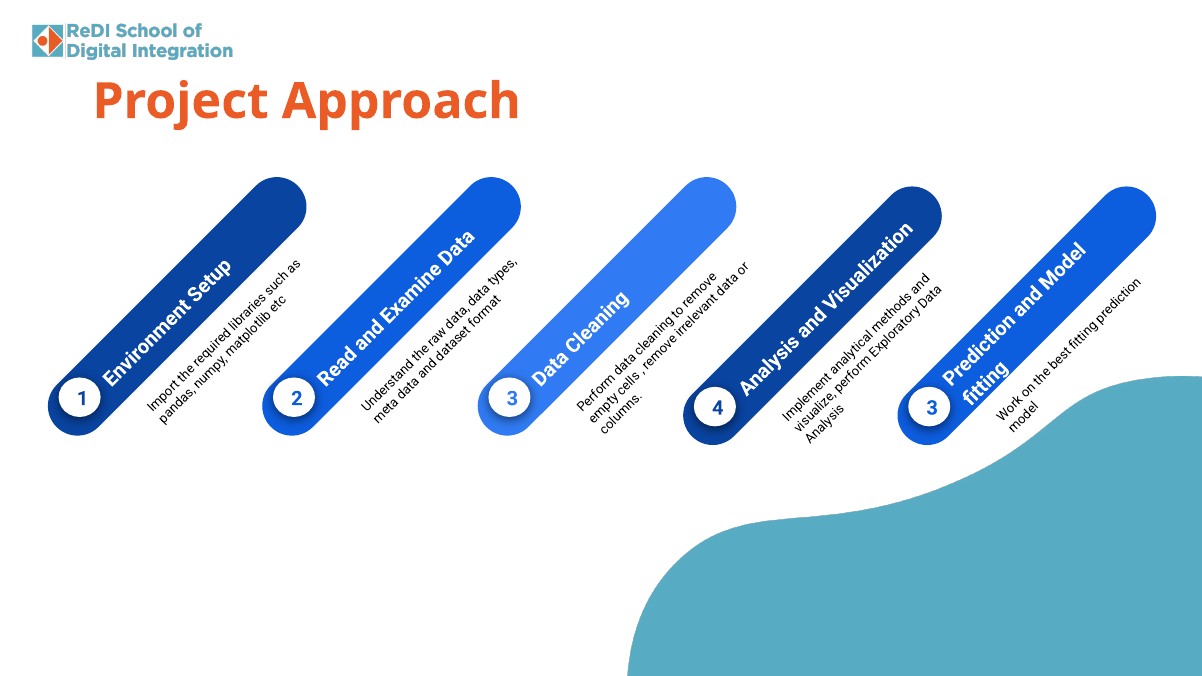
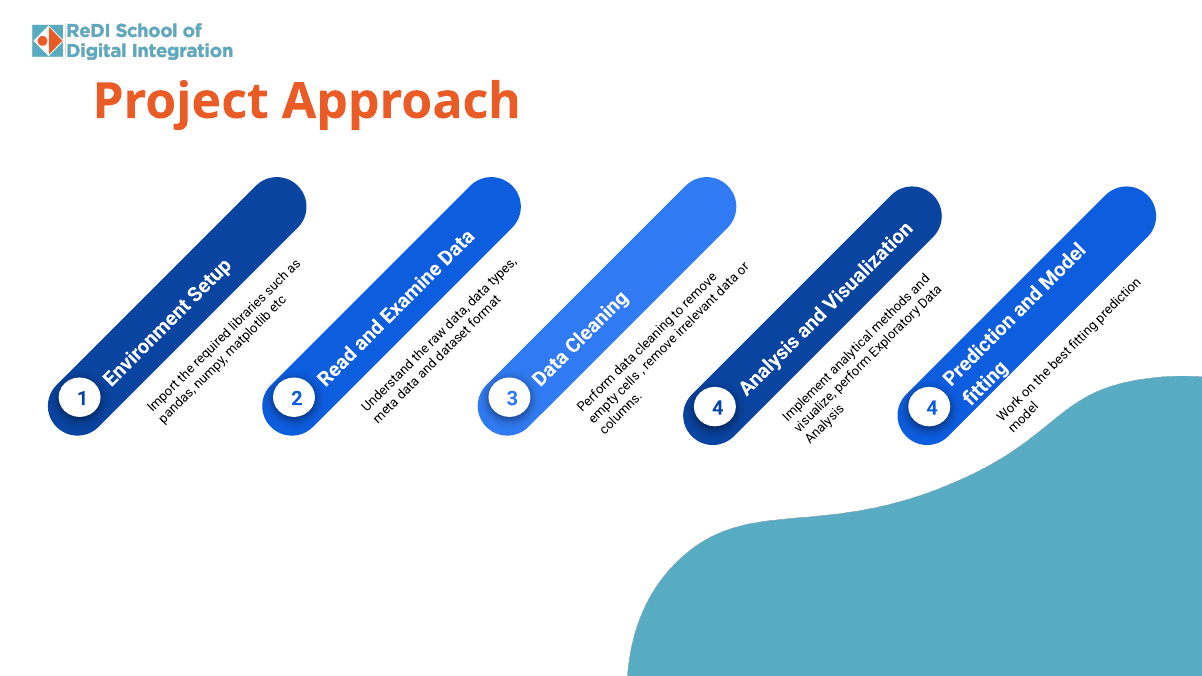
3 at (932, 408): 3 -> 4
